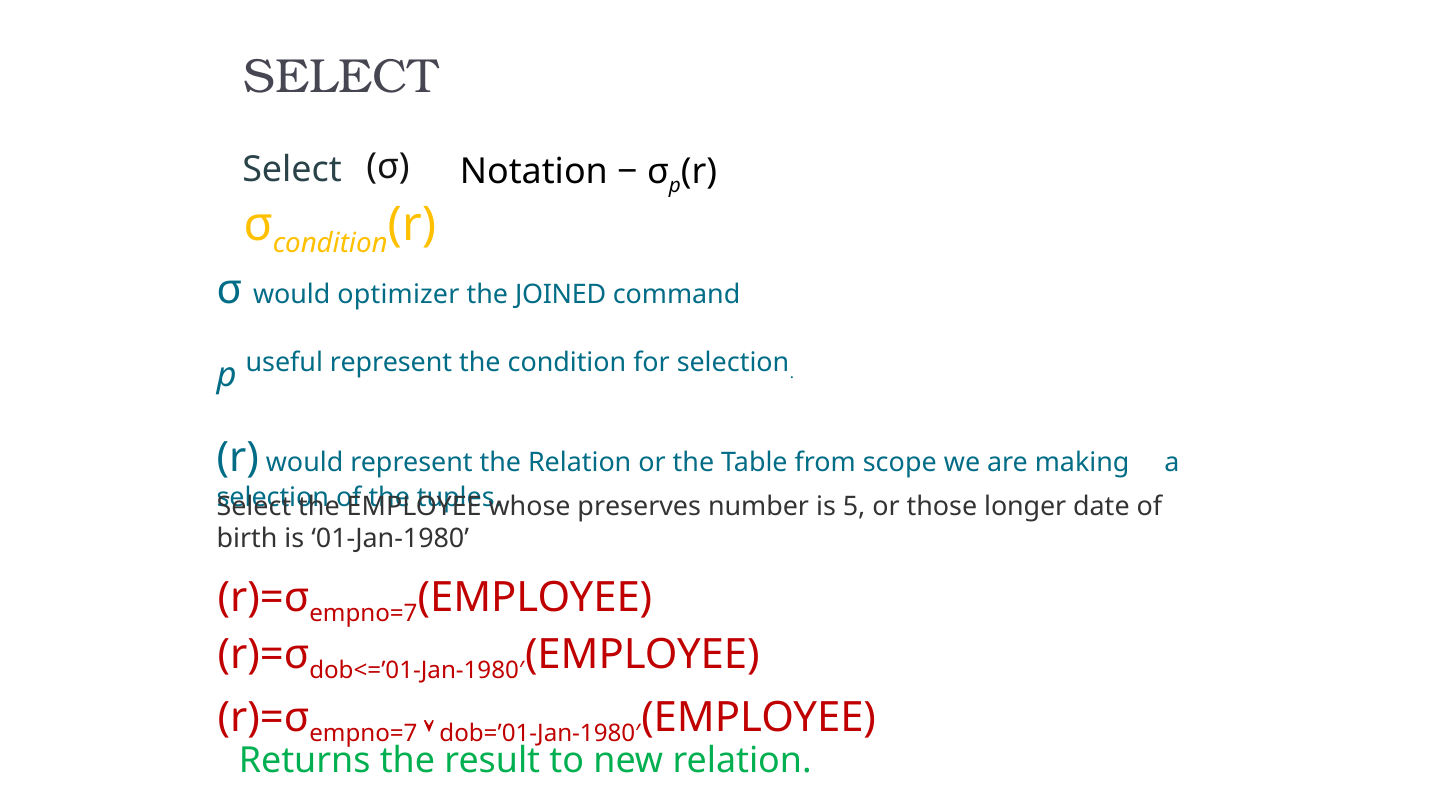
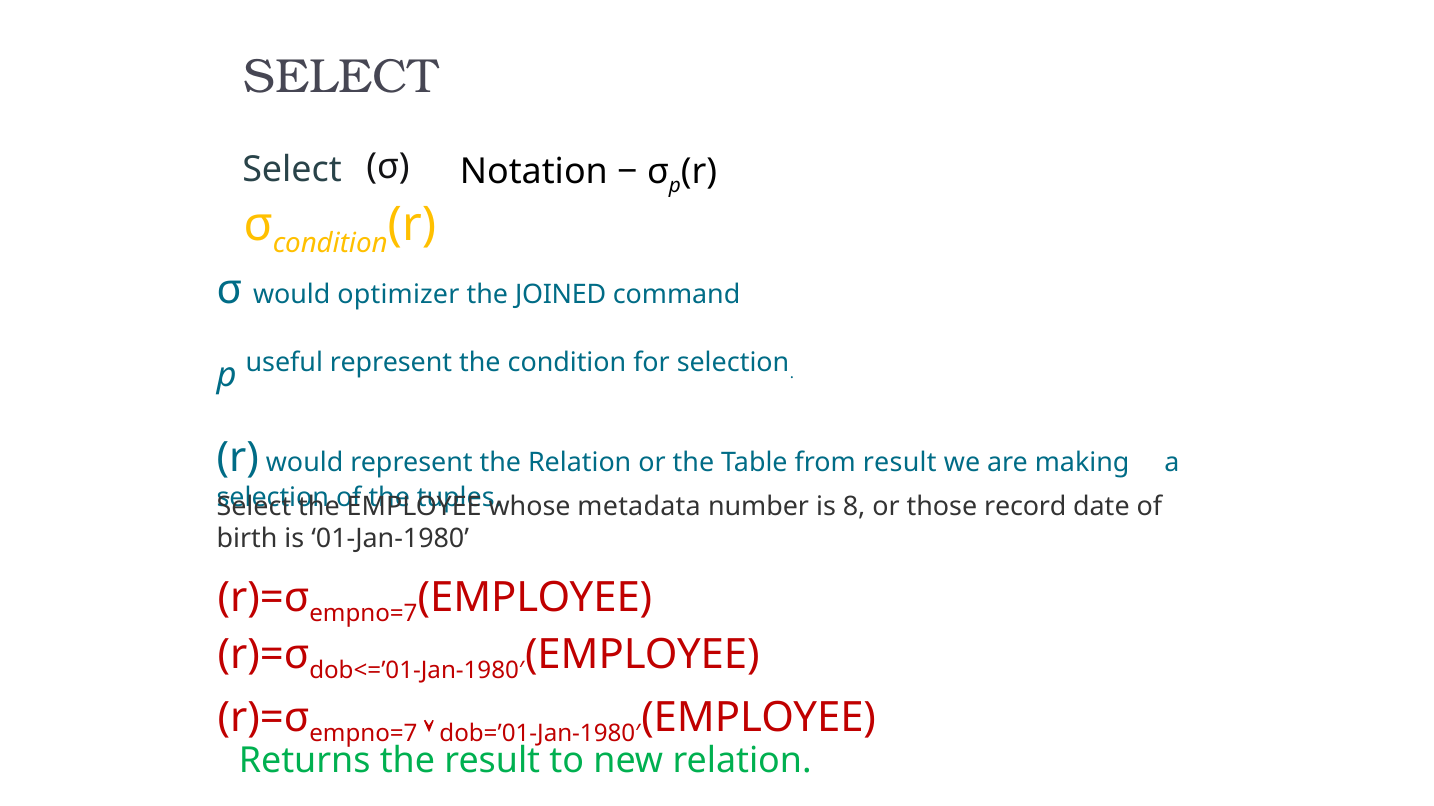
from scope: scope -> result
preserves: preserves -> metadata
5: 5 -> 8
longer: longer -> record
